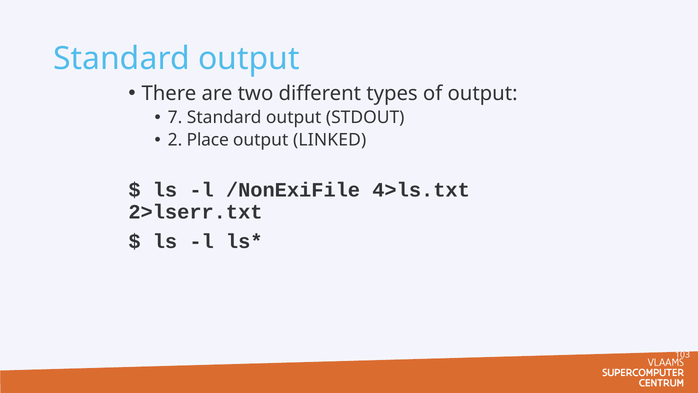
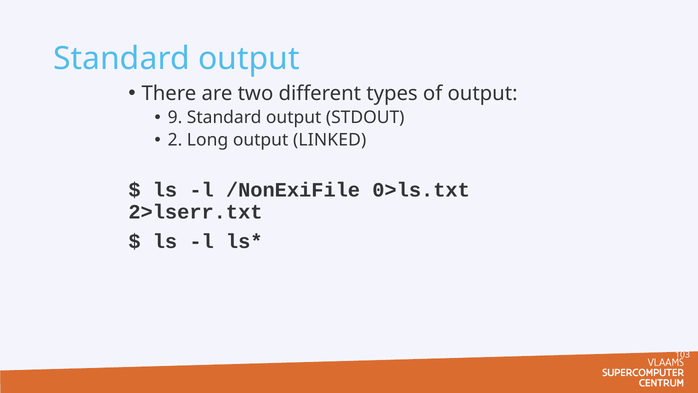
7: 7 -> 9
Place: Place -> Long
4>ls.txt: 4>ls.txt -> 0>ls.txt
